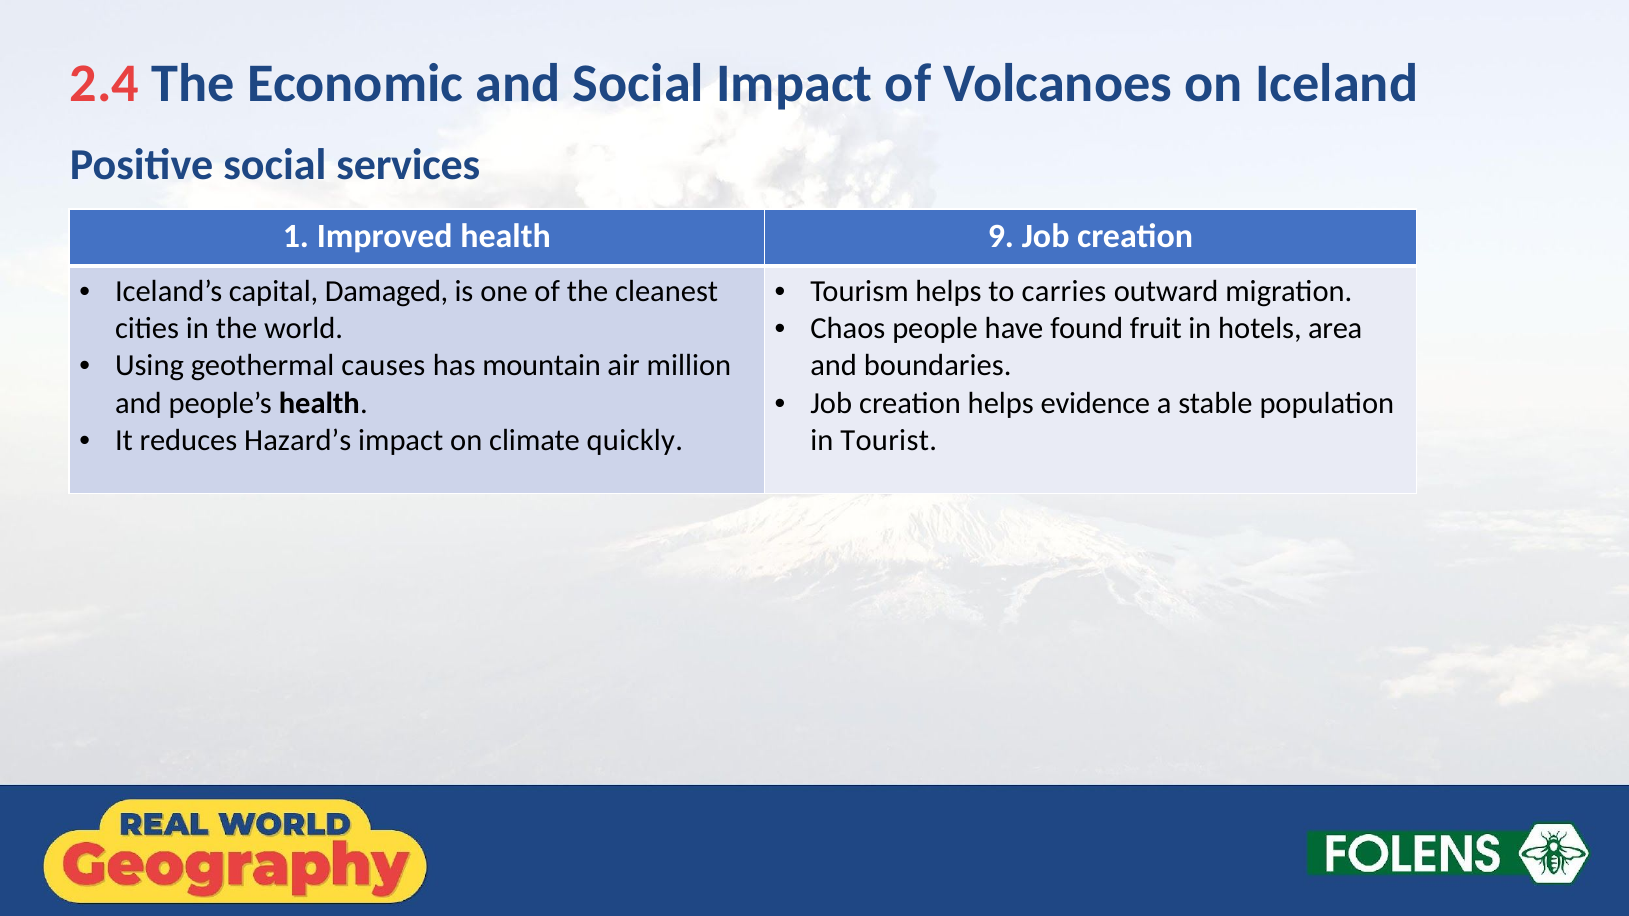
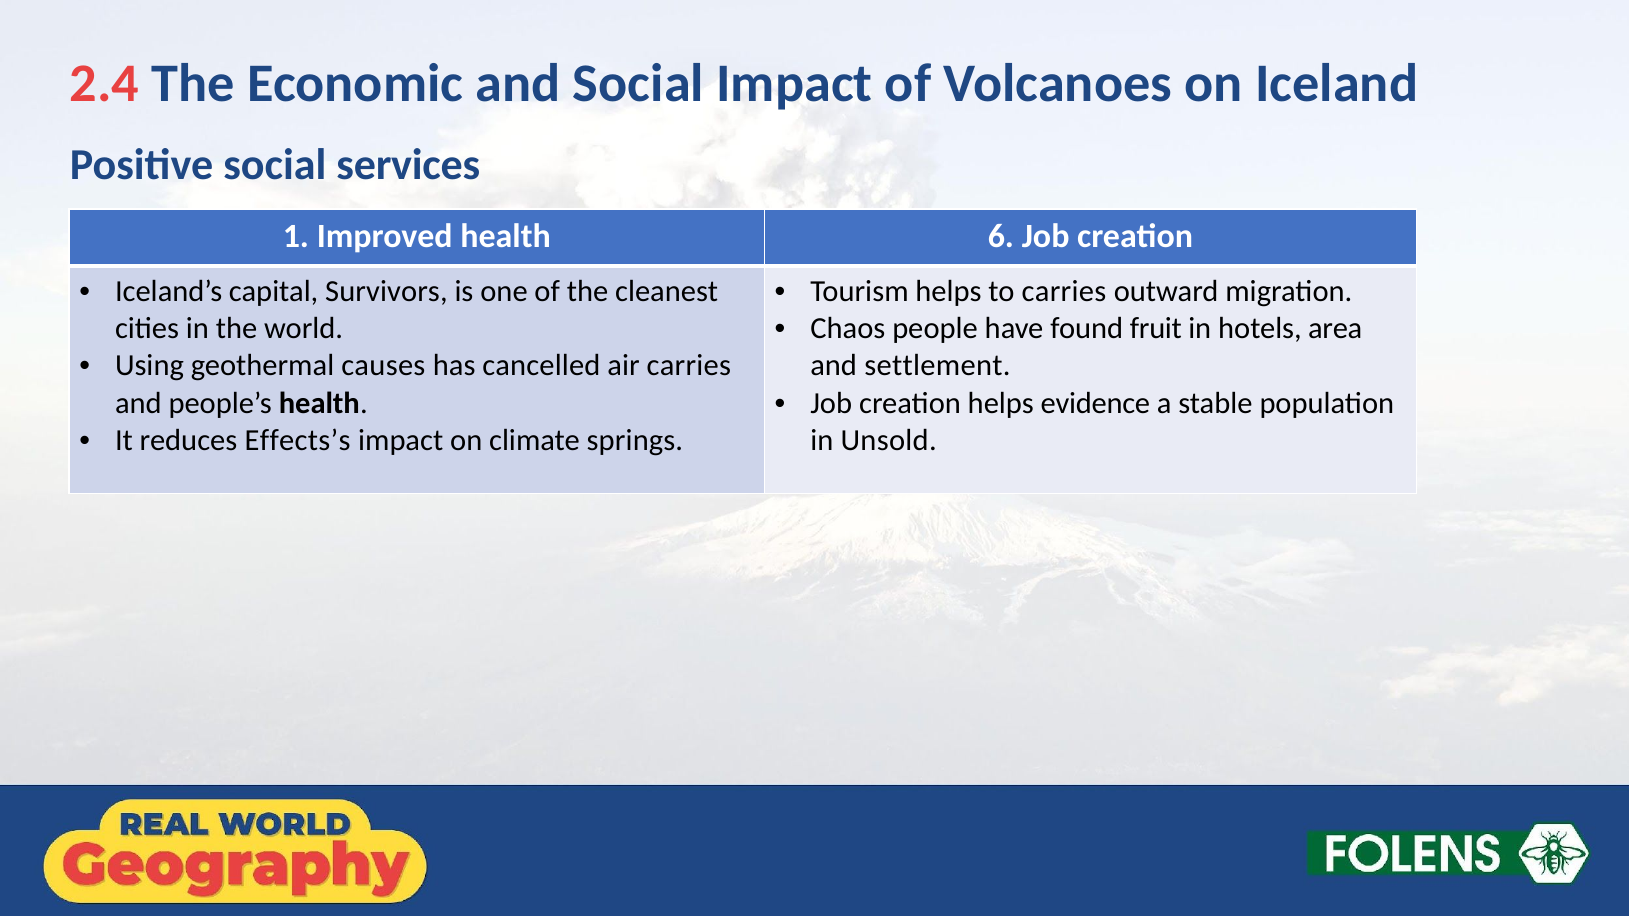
9: 9 -> 6
Damaged: Damaged -> Survivors
mountain: mountain -> cancelled
air million: million -> carries
boundaries: boundaries -> settlement
Hazard’s: Hazard’s -> Effects’s
quickly: quickly -> springs
Tourist: Tourist -> Unsold
